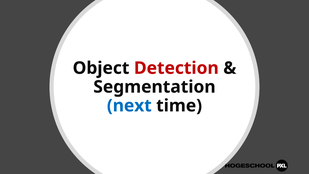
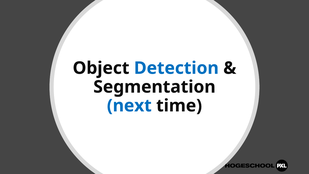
Detection colour: red -> blue
